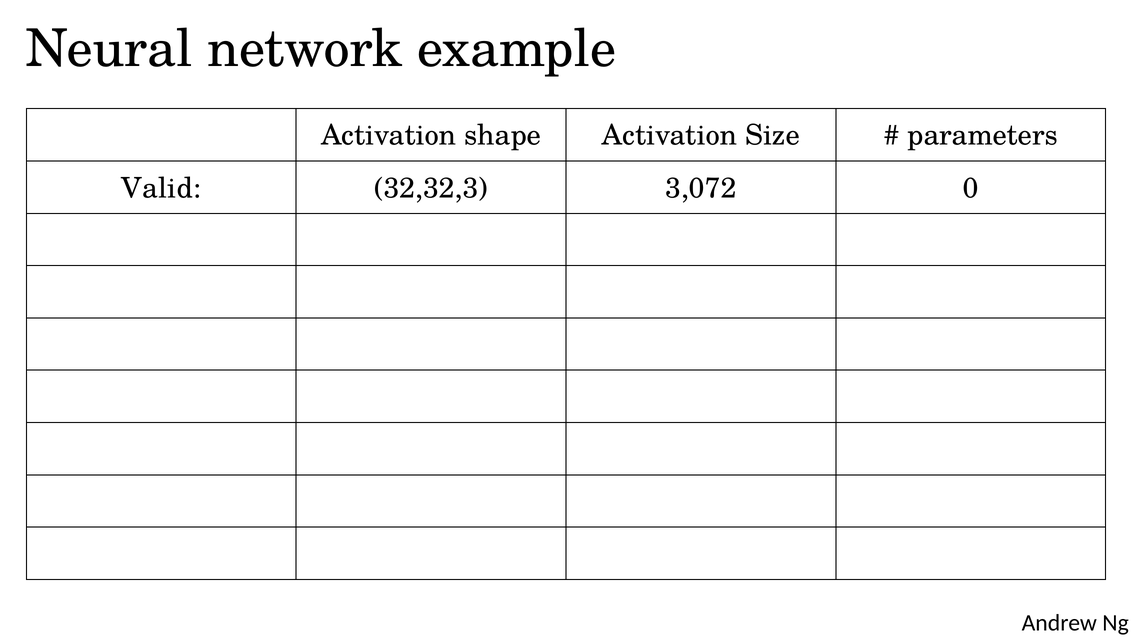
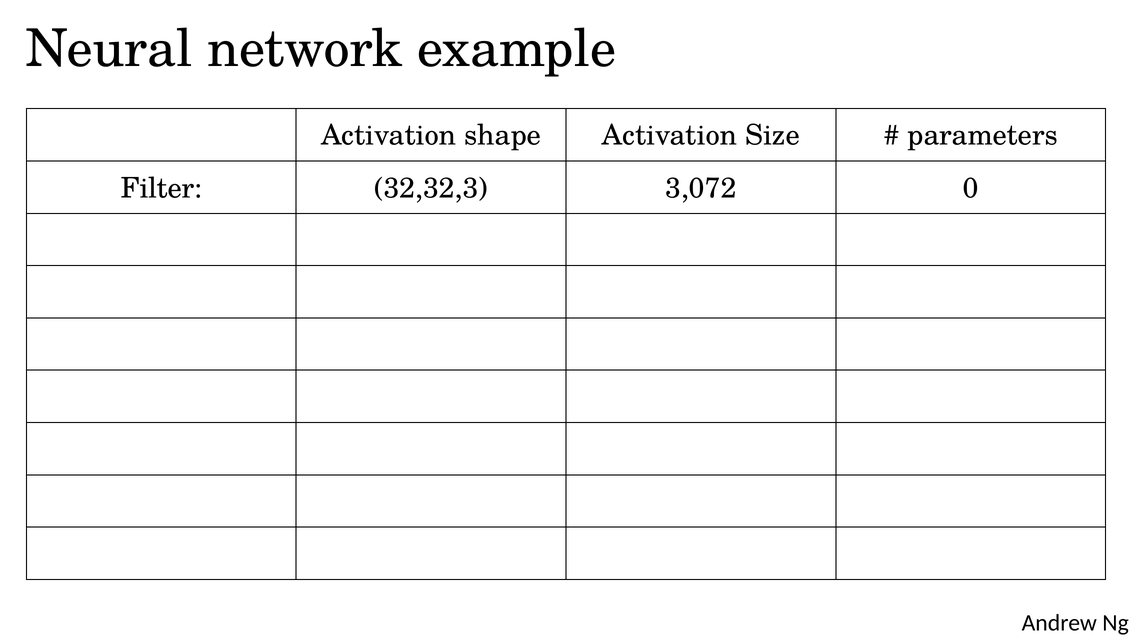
Valid: Valid -> Filter
